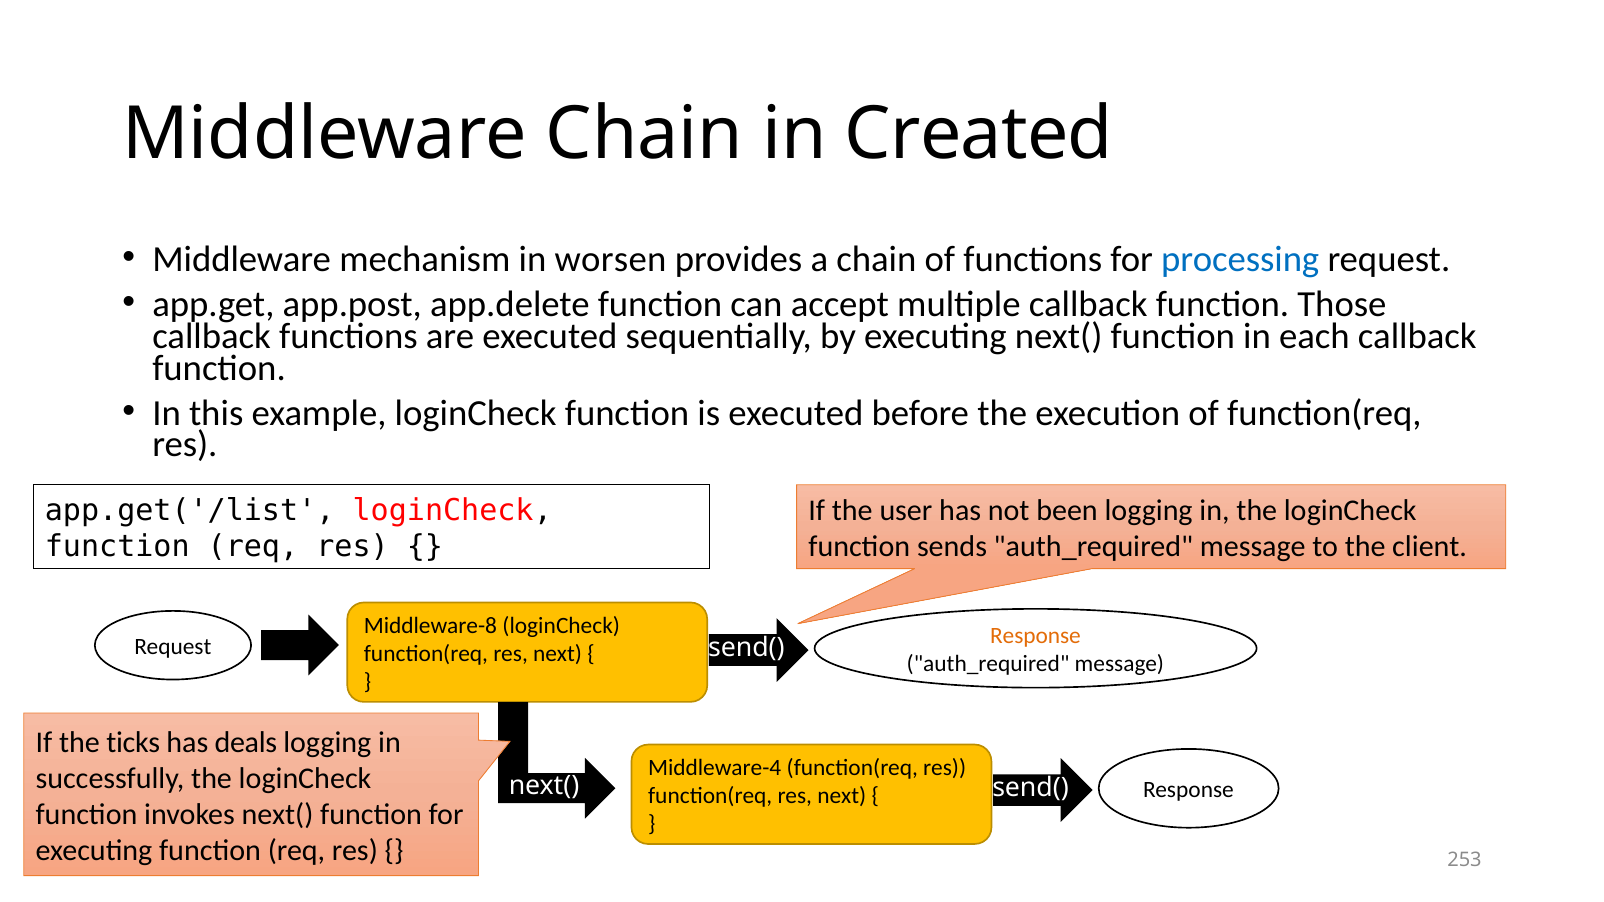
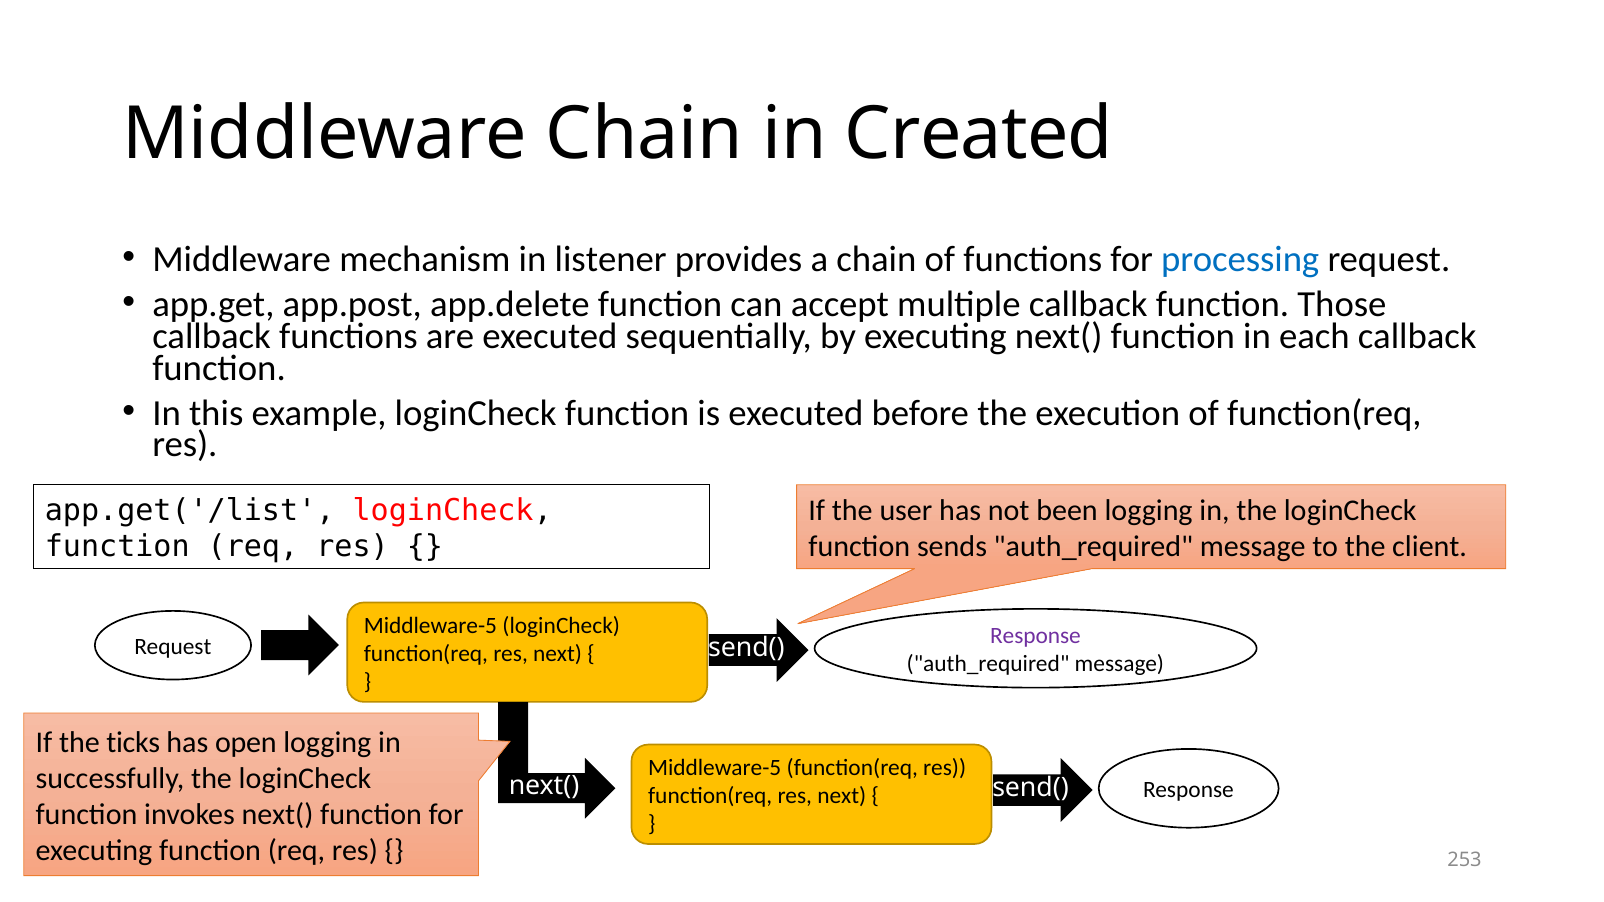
worsen: worsen -> listener
Middleware-8 at (430, 626): Middleware-8 -> Middleware-5
Response at (1035, 636) colour: orange -> purple
deals: deals -> open
Middleware-4 at (715, 768): Middleware-4 -> Middleware-5
